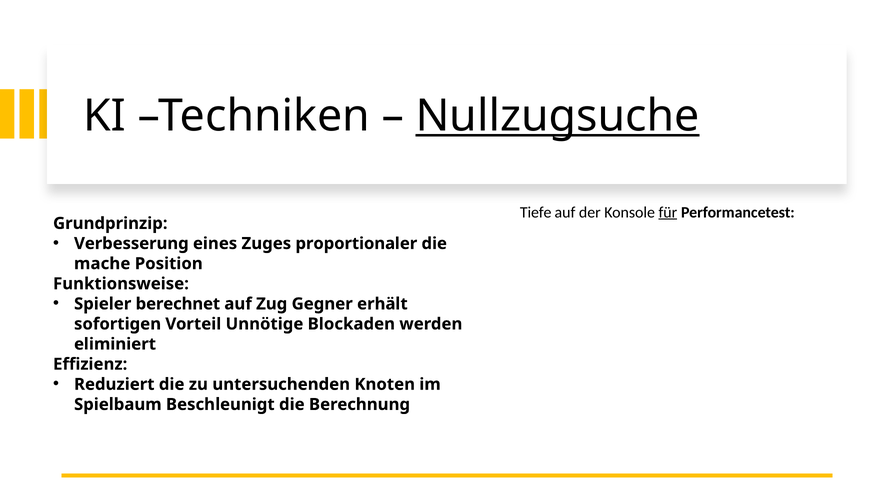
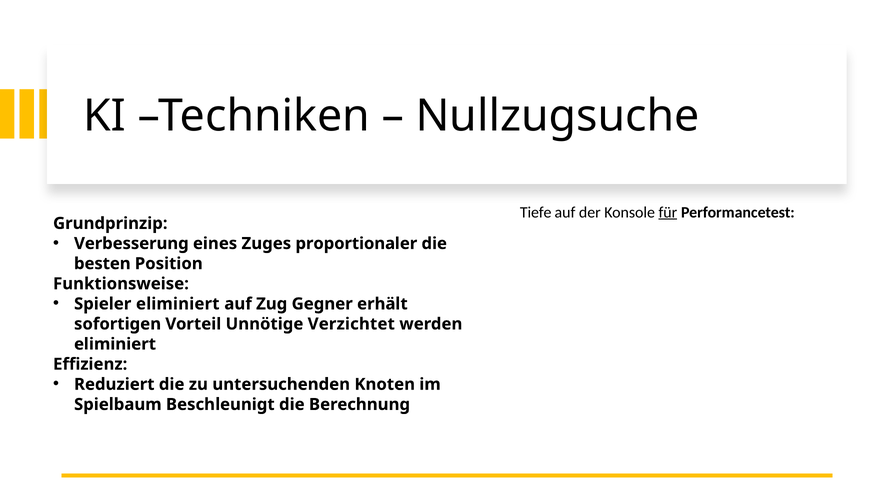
Nullzugsuche underline: present -> none
mache: mache -> besten
Spieler berechnet: berechnet -> eliminiert
Blockaden: Blockaden -> Verzichtet
